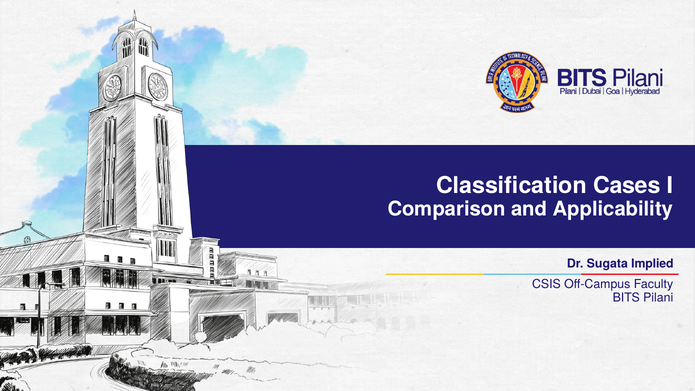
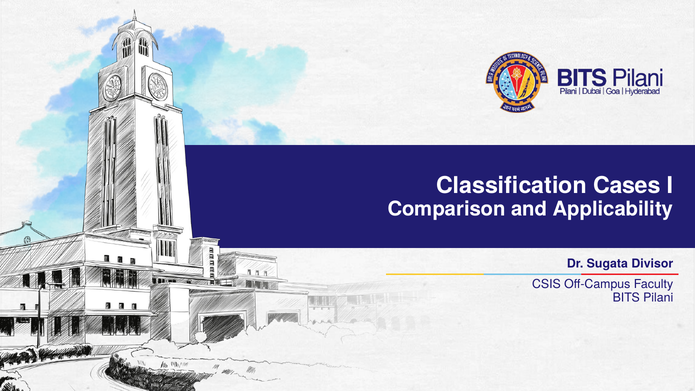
Implied: Implied -> Divisor
